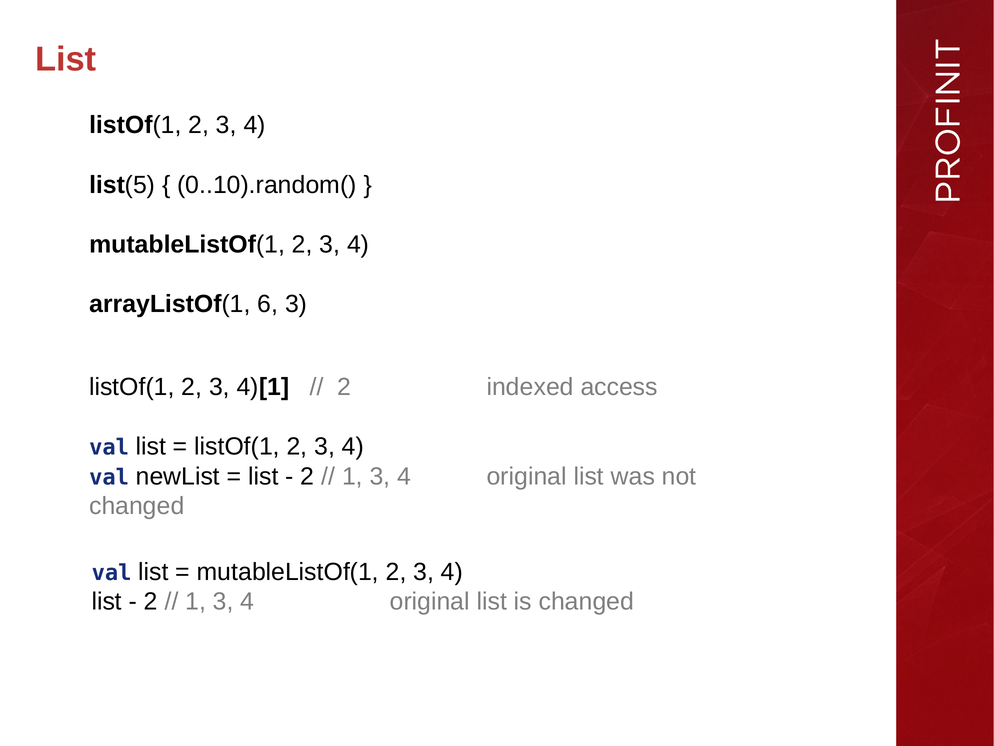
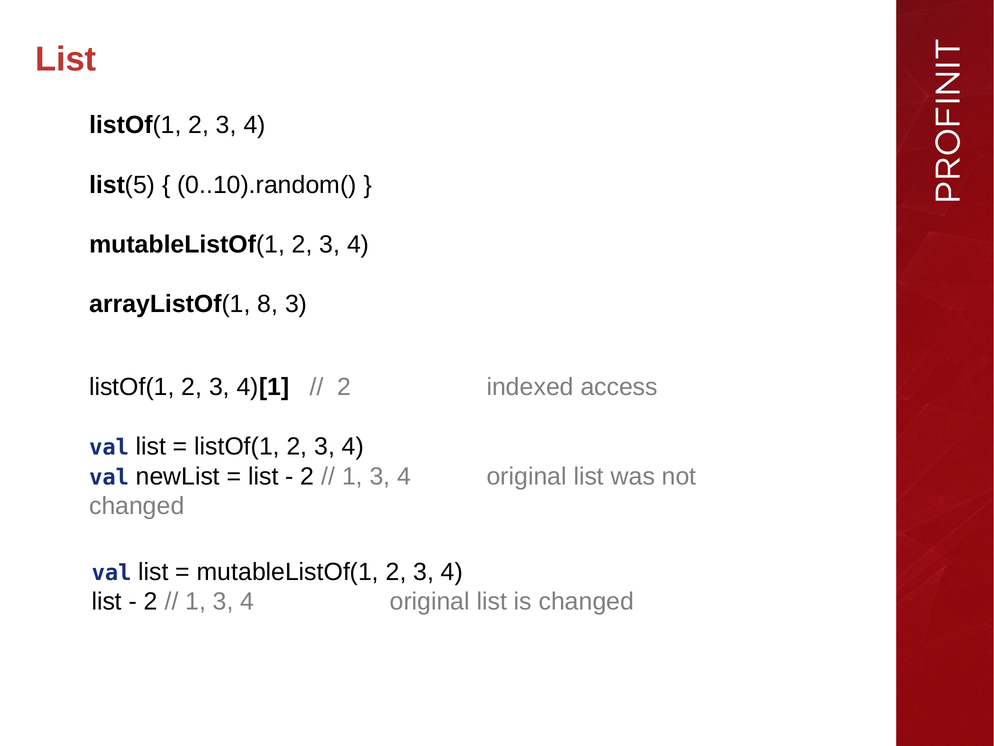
6: 6 -> 8
